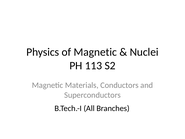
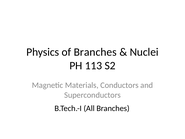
of Magnetic: Magnetic -> Branches
